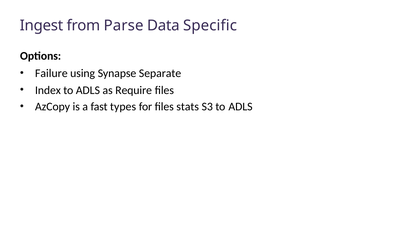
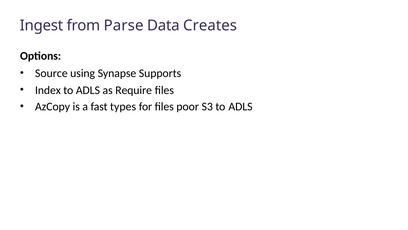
Specific: Specific -> Creates
Failure: Failure -> Source
Separate: Separate -> Supports
stats: stats -> poor
